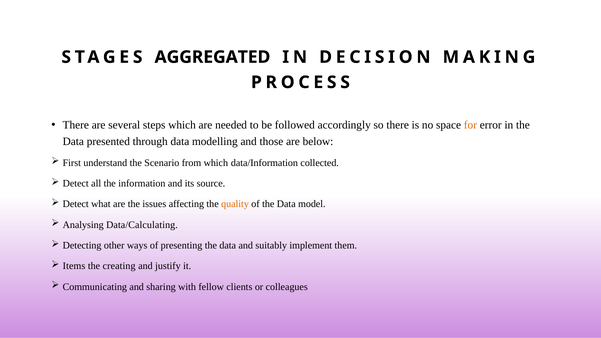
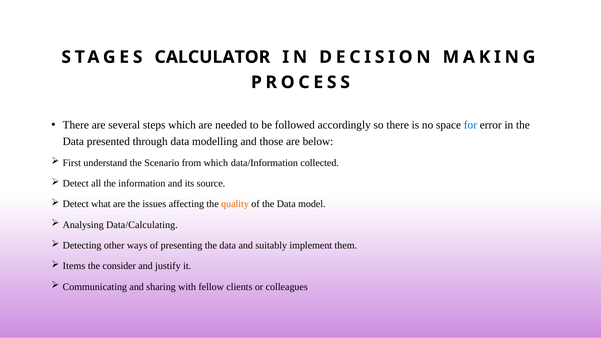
AGGREGATED: AGGREGATED -> CALCULATOR
for colour: orange -> blue
creating: creating -> consider
